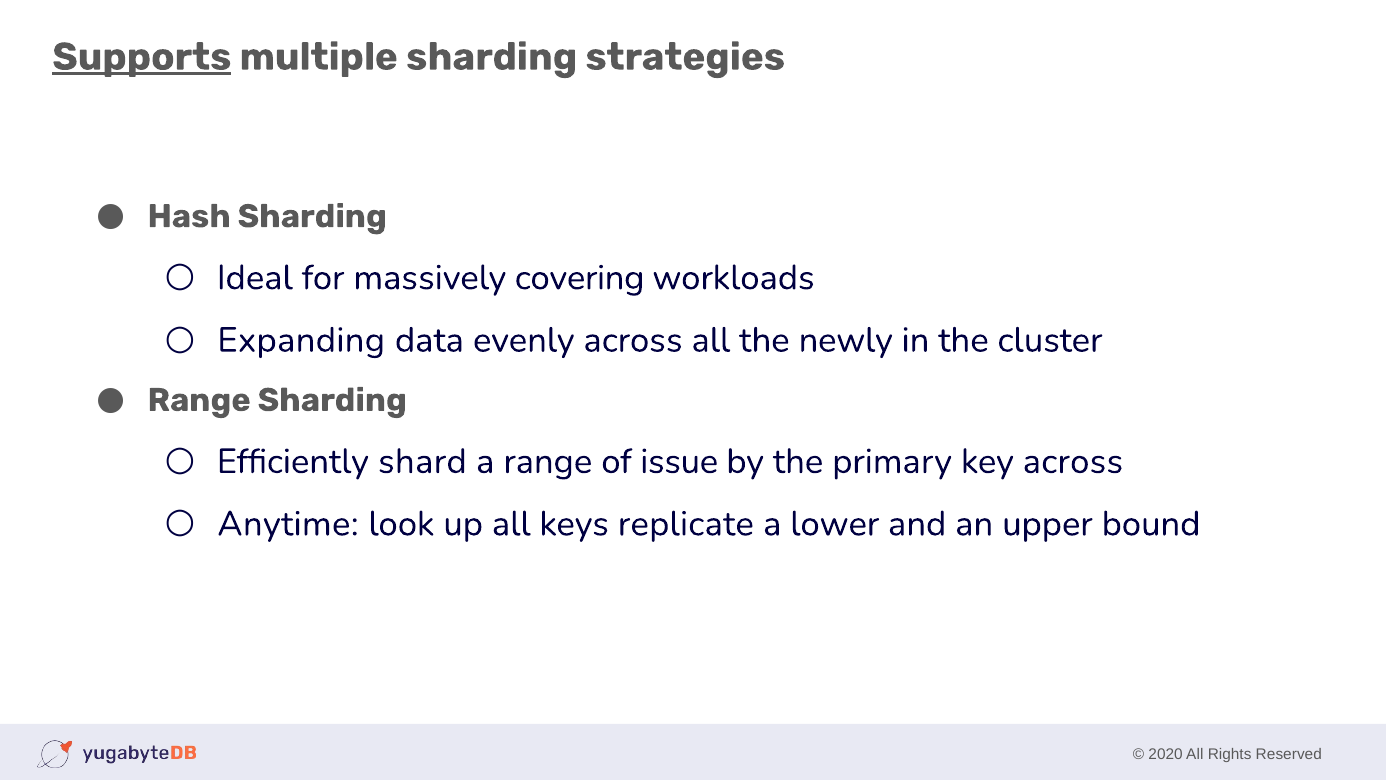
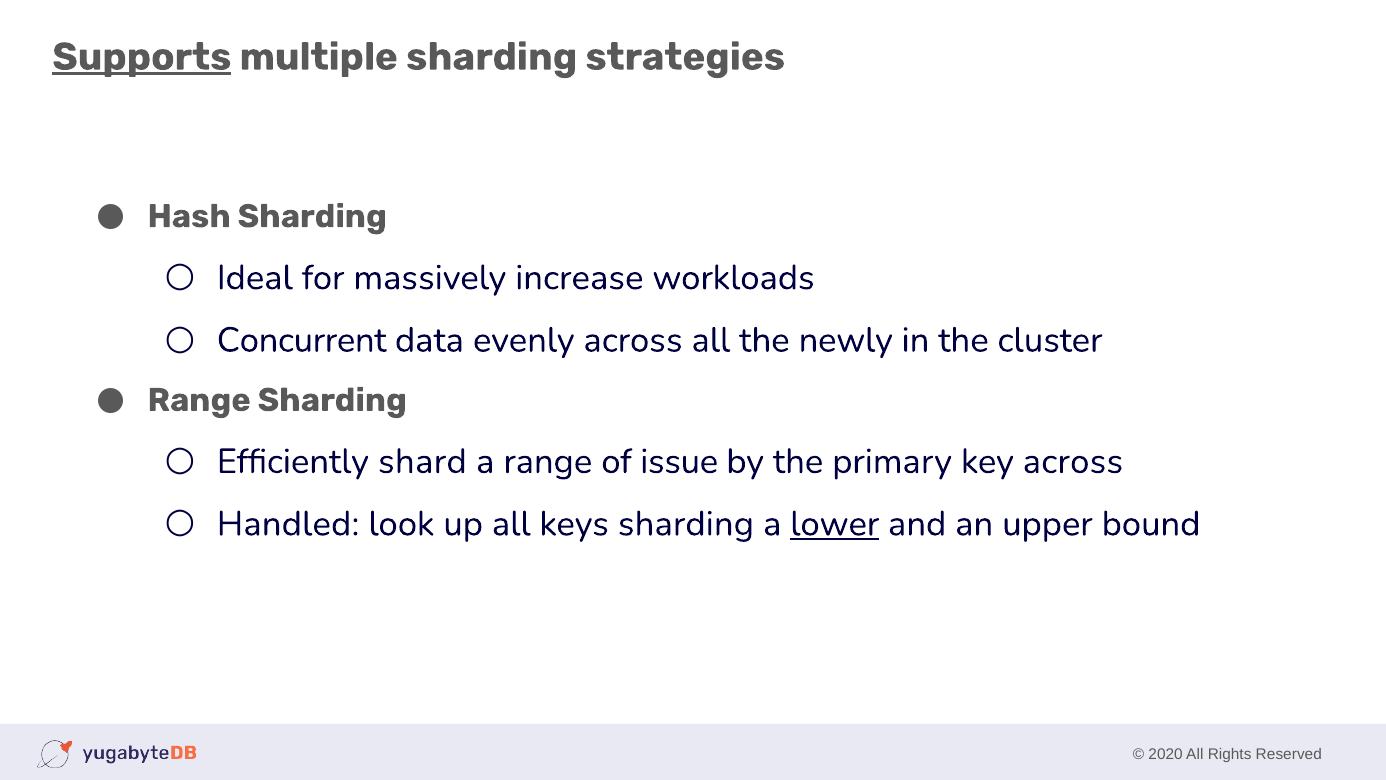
covering: covering -> increase
Expanding: Expanding -> Concurrent
Anytime: Anytime -> Handled
keys replicate: replicate -> sharding
lower underline: none -> present
